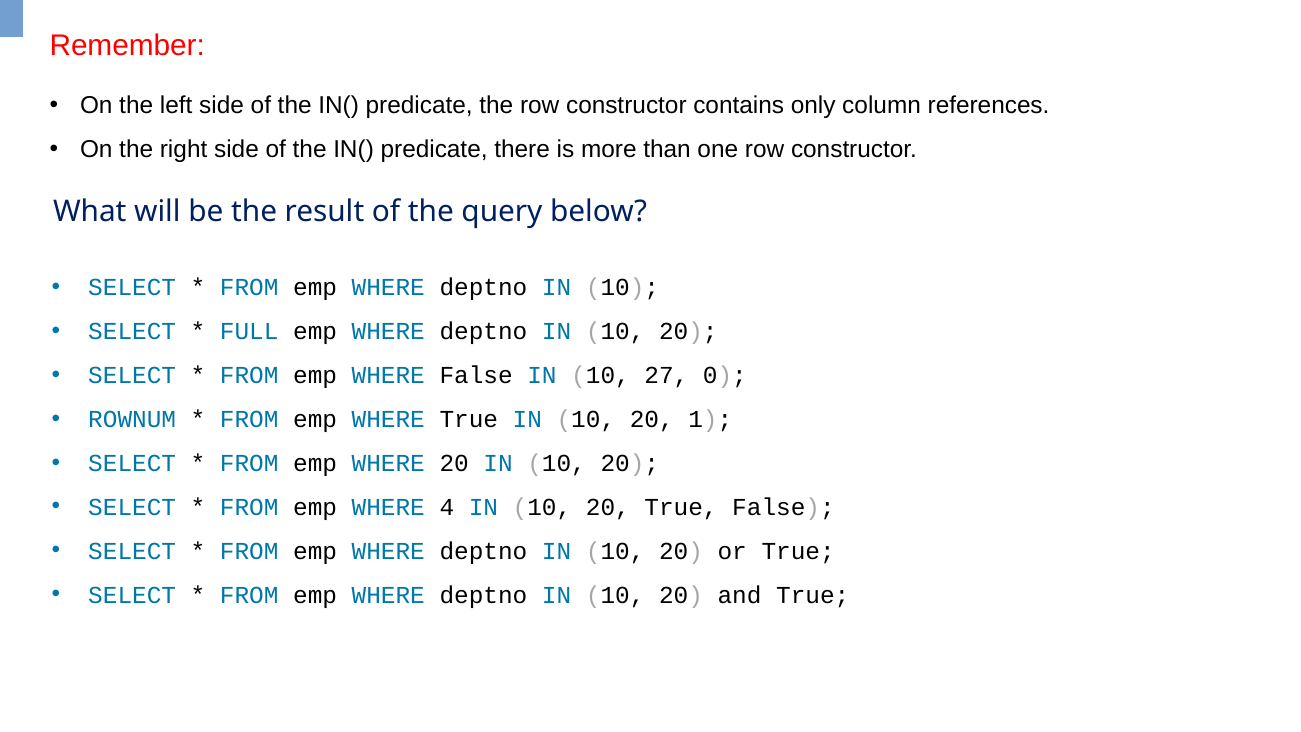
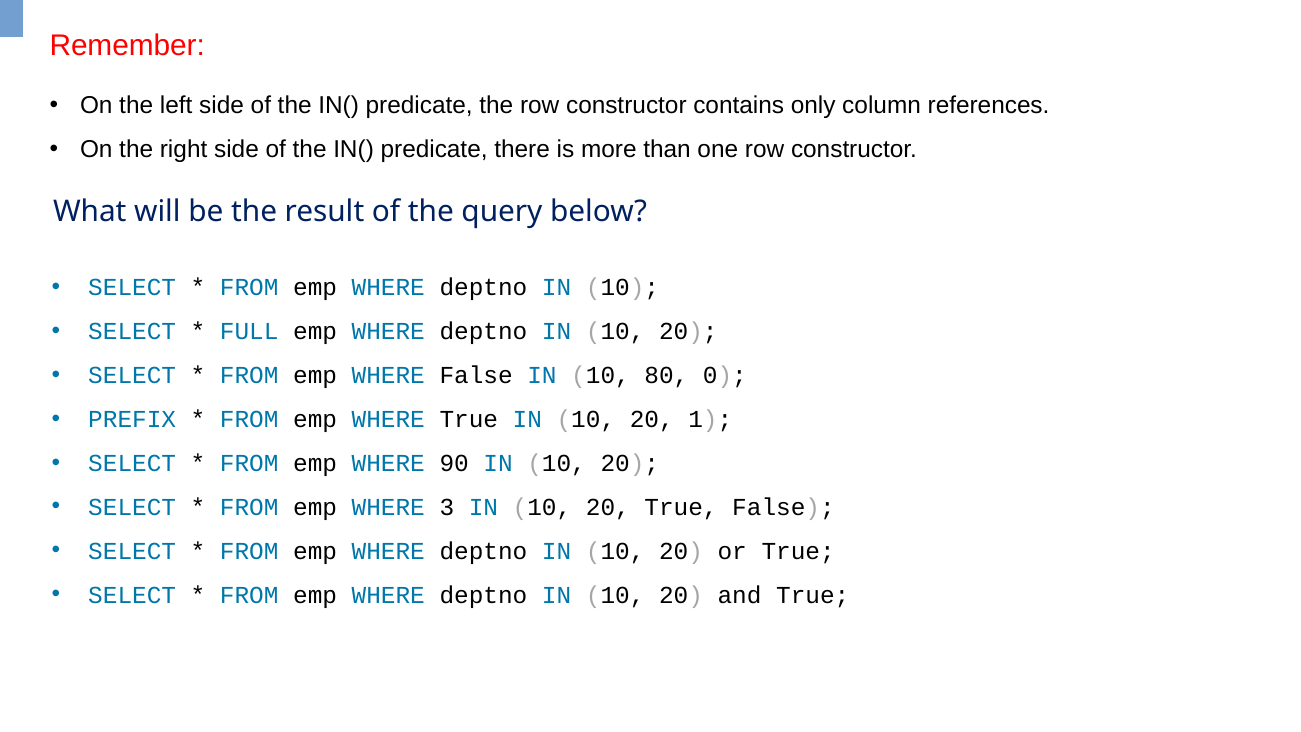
27: 27 -> 80
ROWNUM: ROWNUM -> PREFIX
WHERE 20: 20 -> 90
4: 4 -> 3
